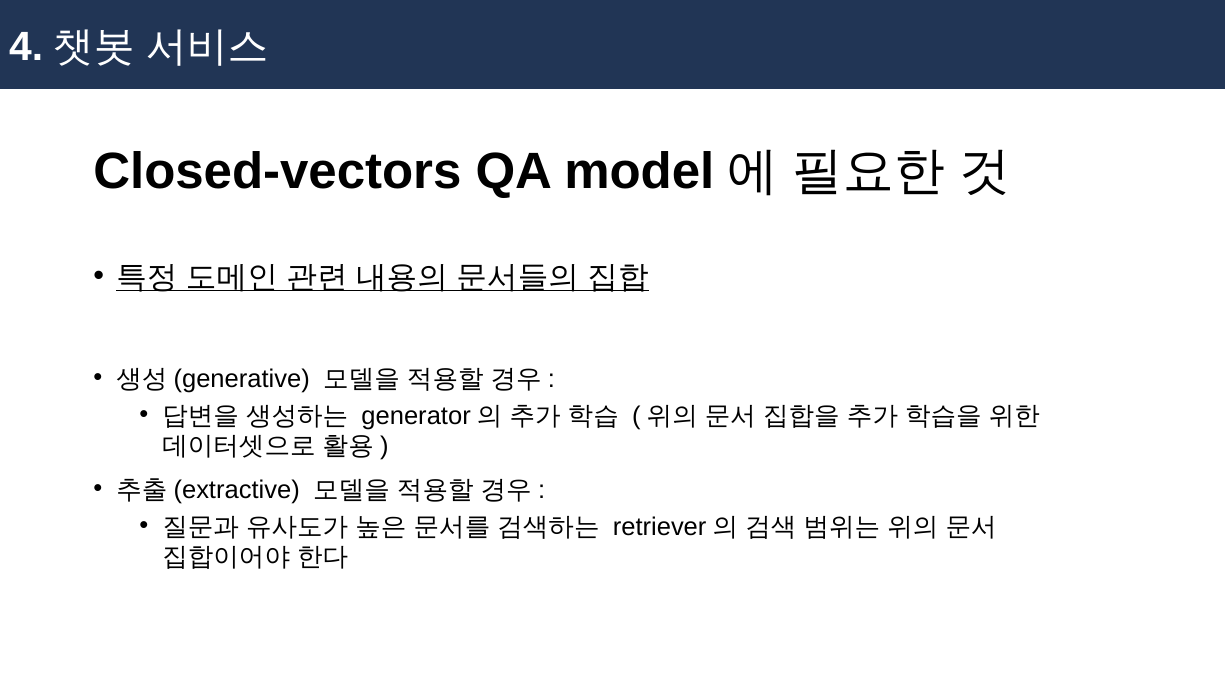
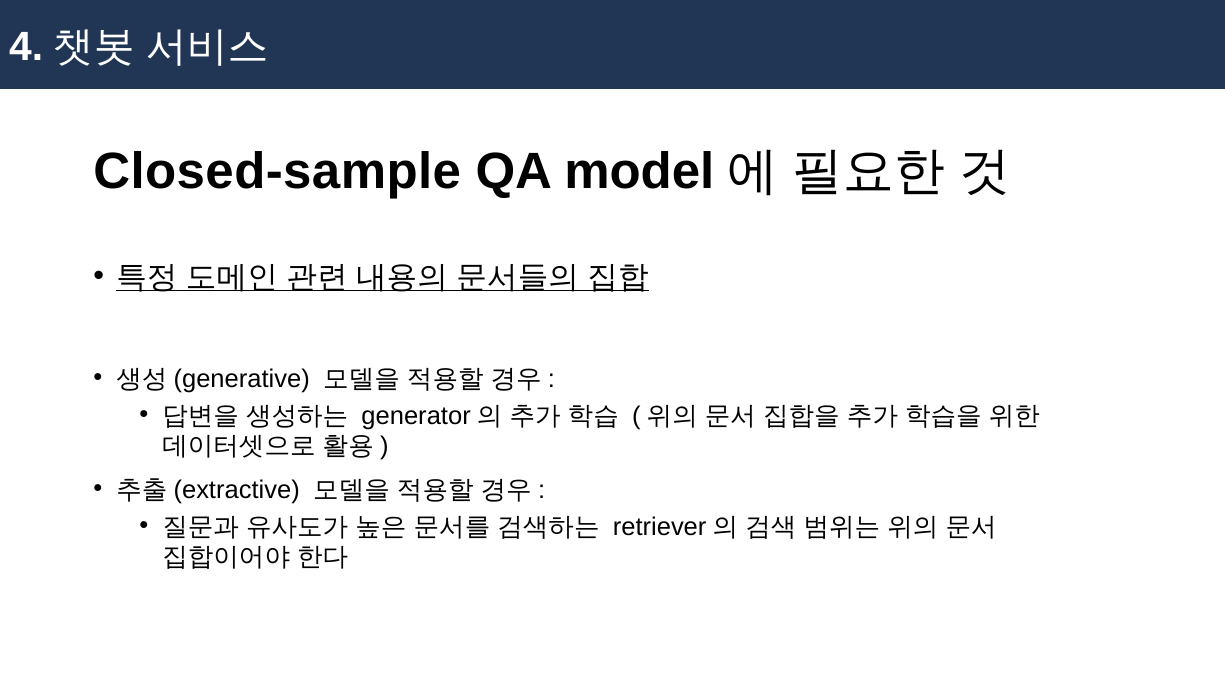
Closed-vectors: Closed-vectors -> Closed-sample
